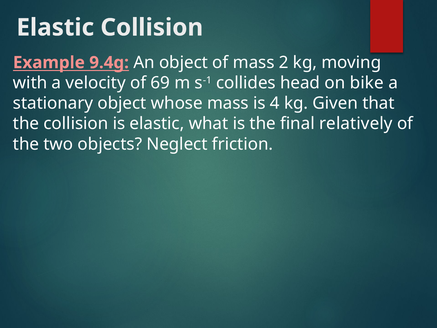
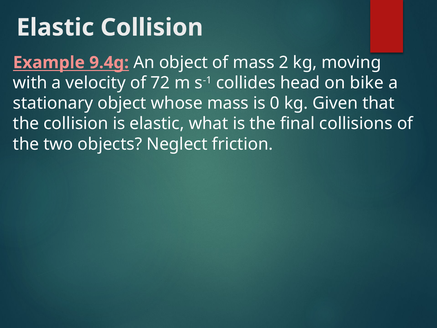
69: 69 -> 72
4: 4 -> 0
relatively: relatively -> collisions
